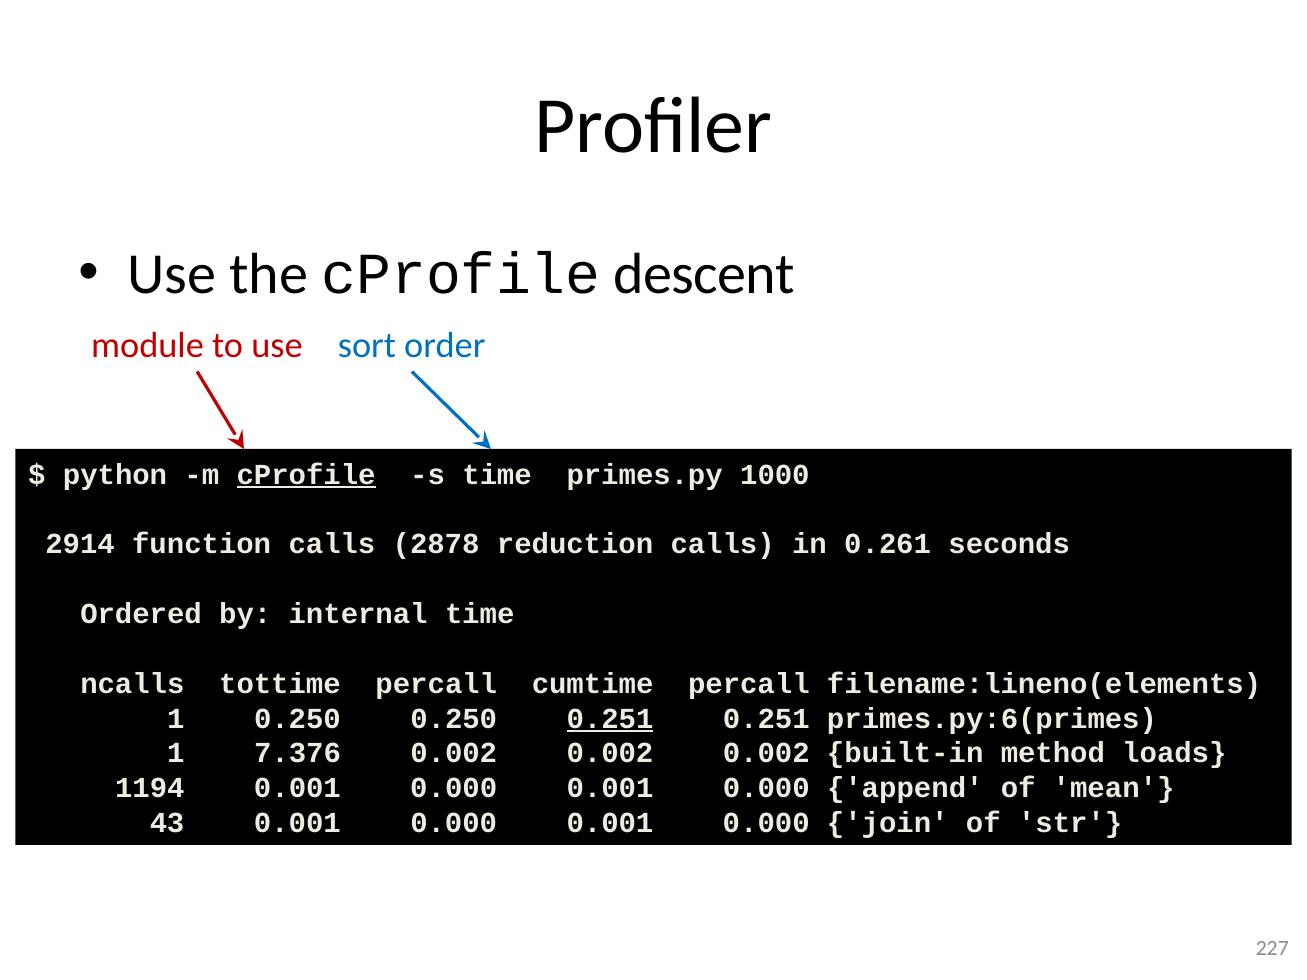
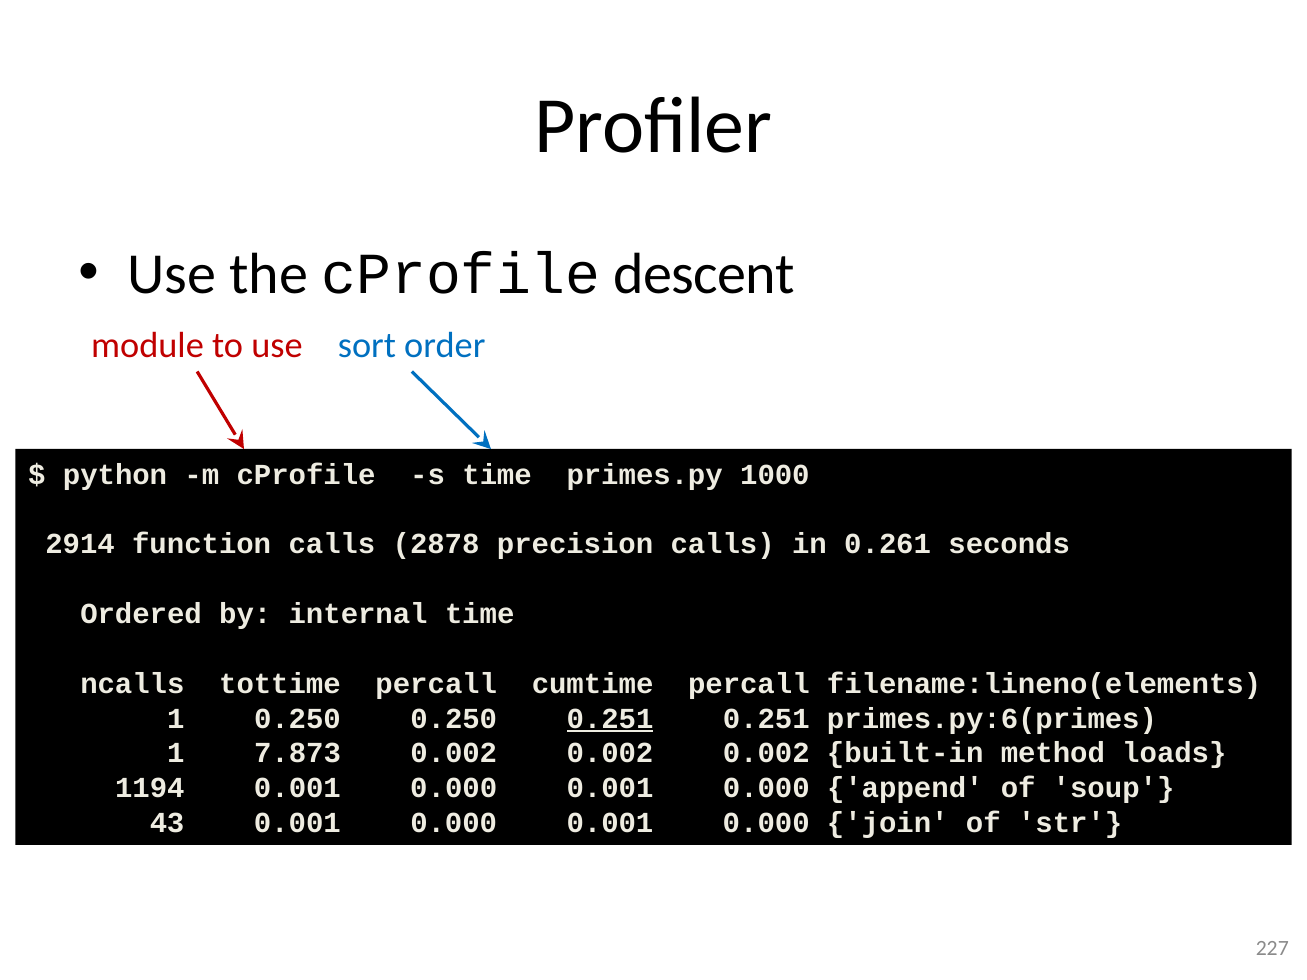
cProfile at (306, 475) underline: present -> none
reduction: reduction -> precision
7.376: 7.376 -> 7.873
mean: mean -> soup
